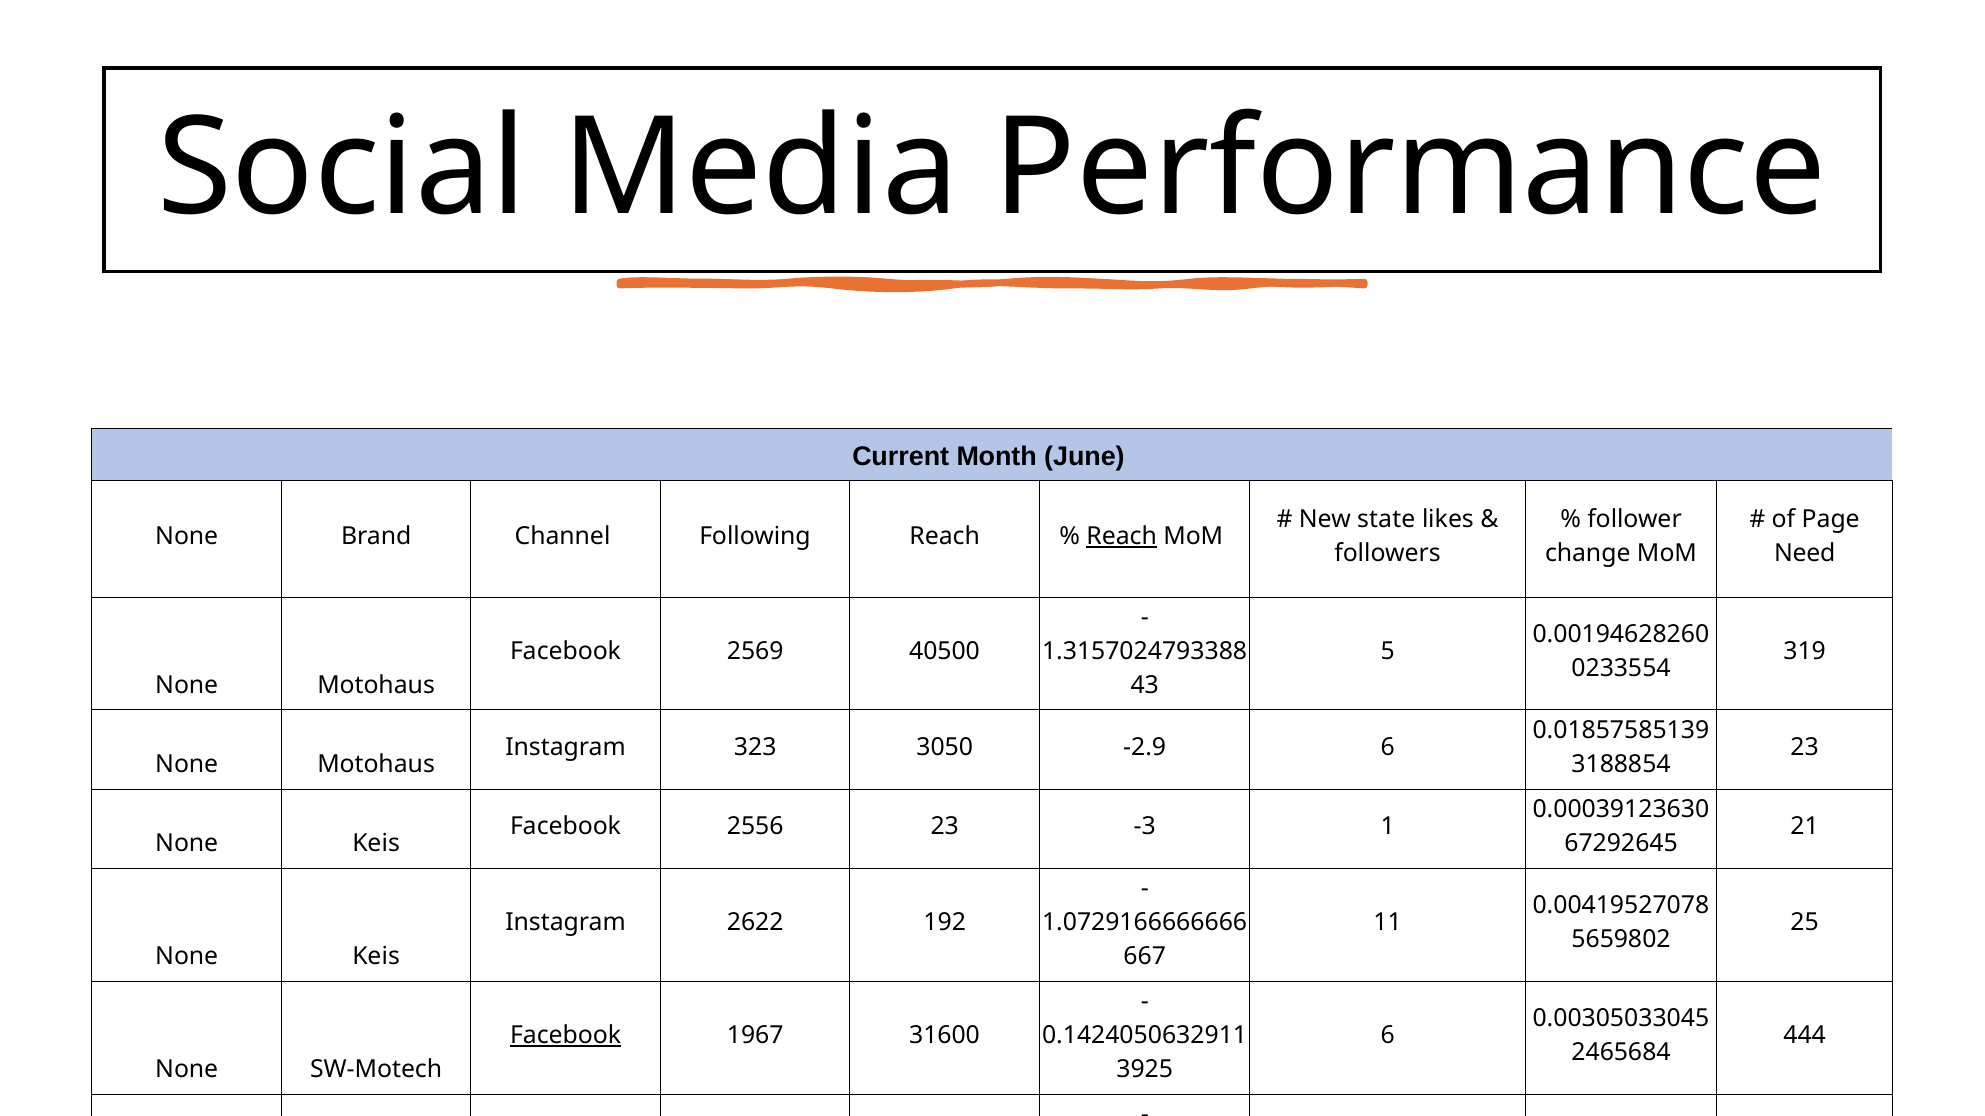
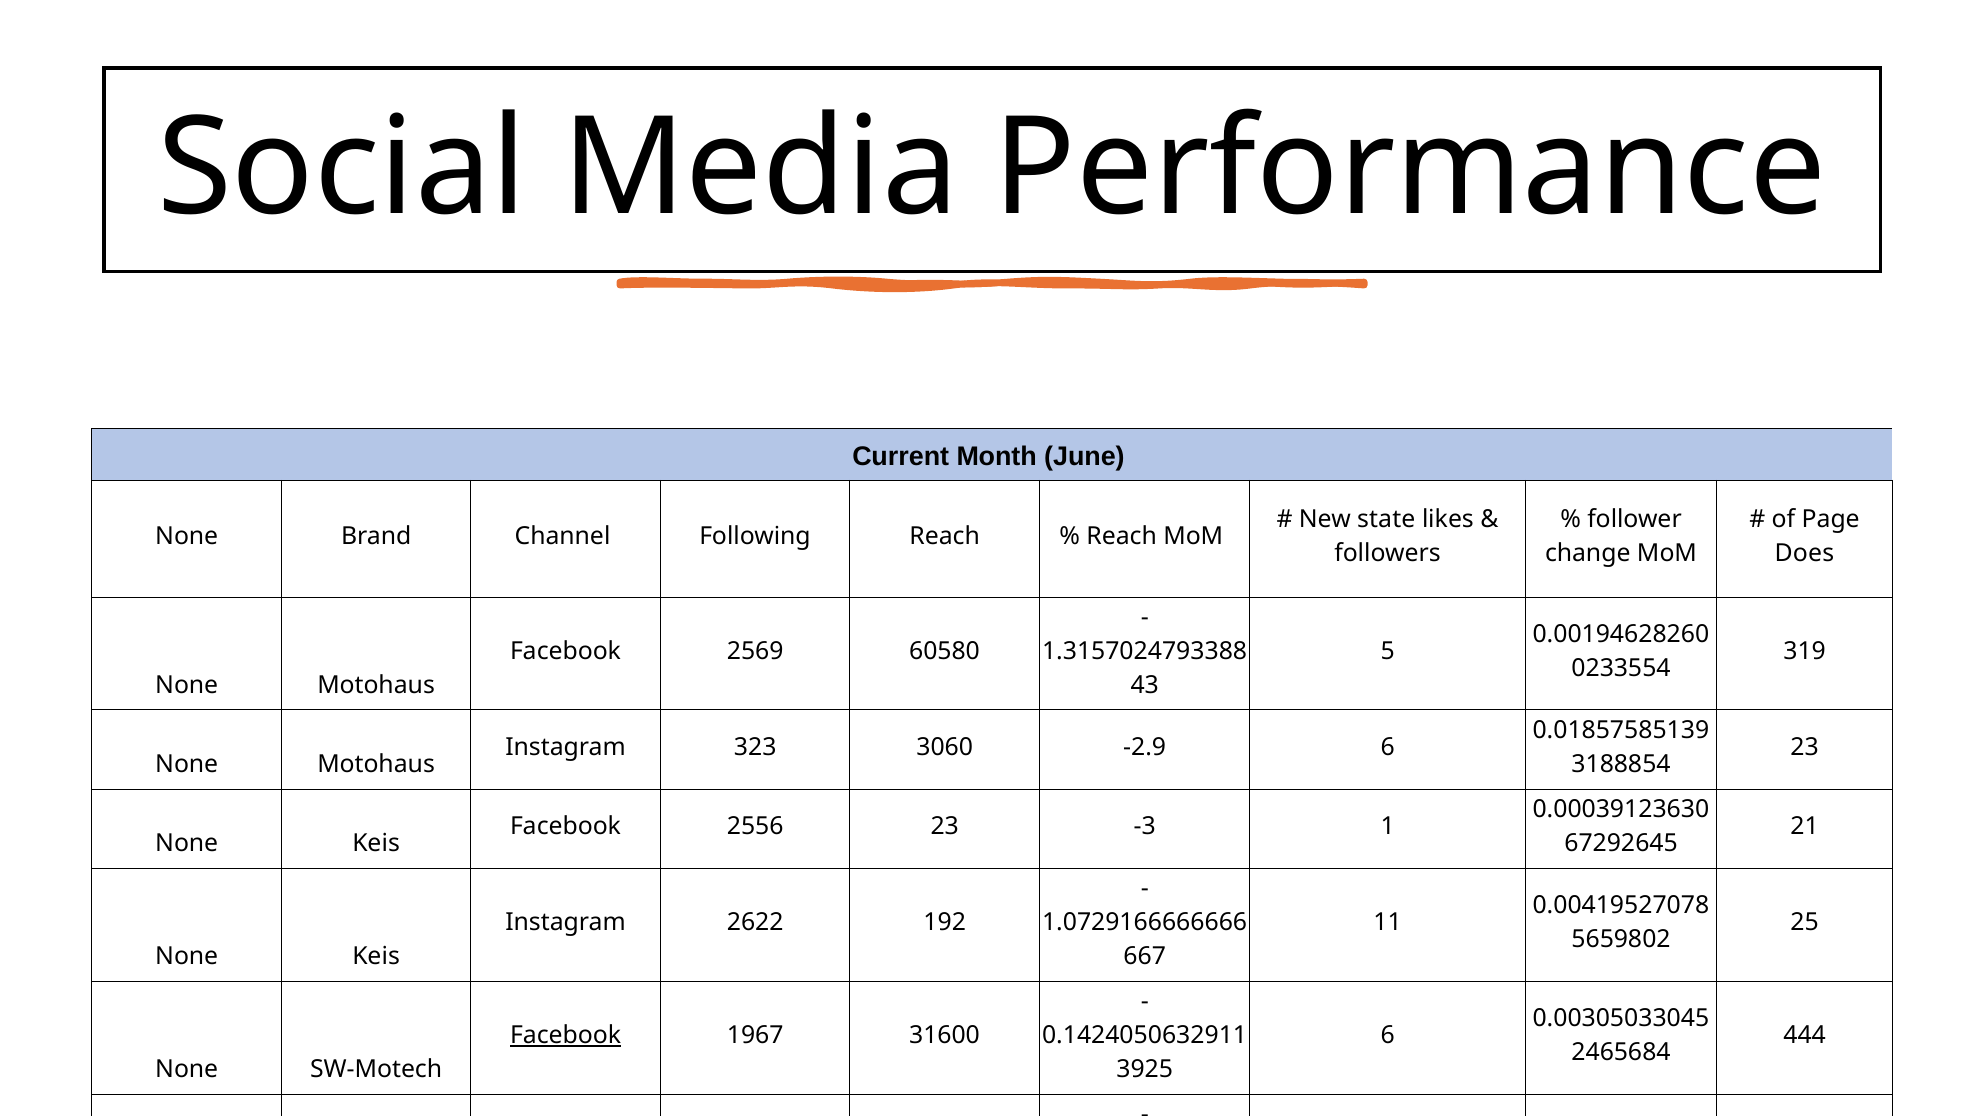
Reach at (1122, 537) underline: present -> none
Need: Need -> Does
40500: 40500 -> 60580
3050: 3050 -> 3060
